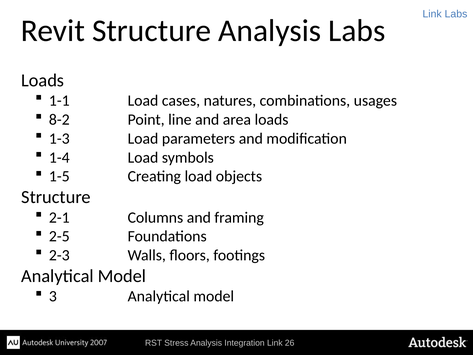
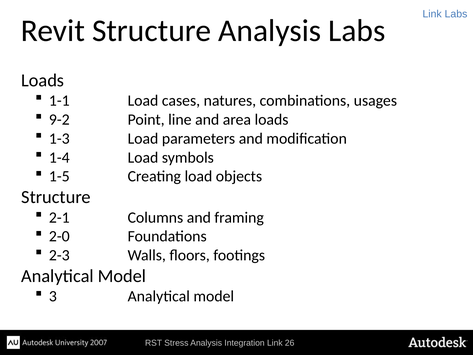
8-2: 8-2 -> 9-2
2-5: 2-5 -> 2-0
